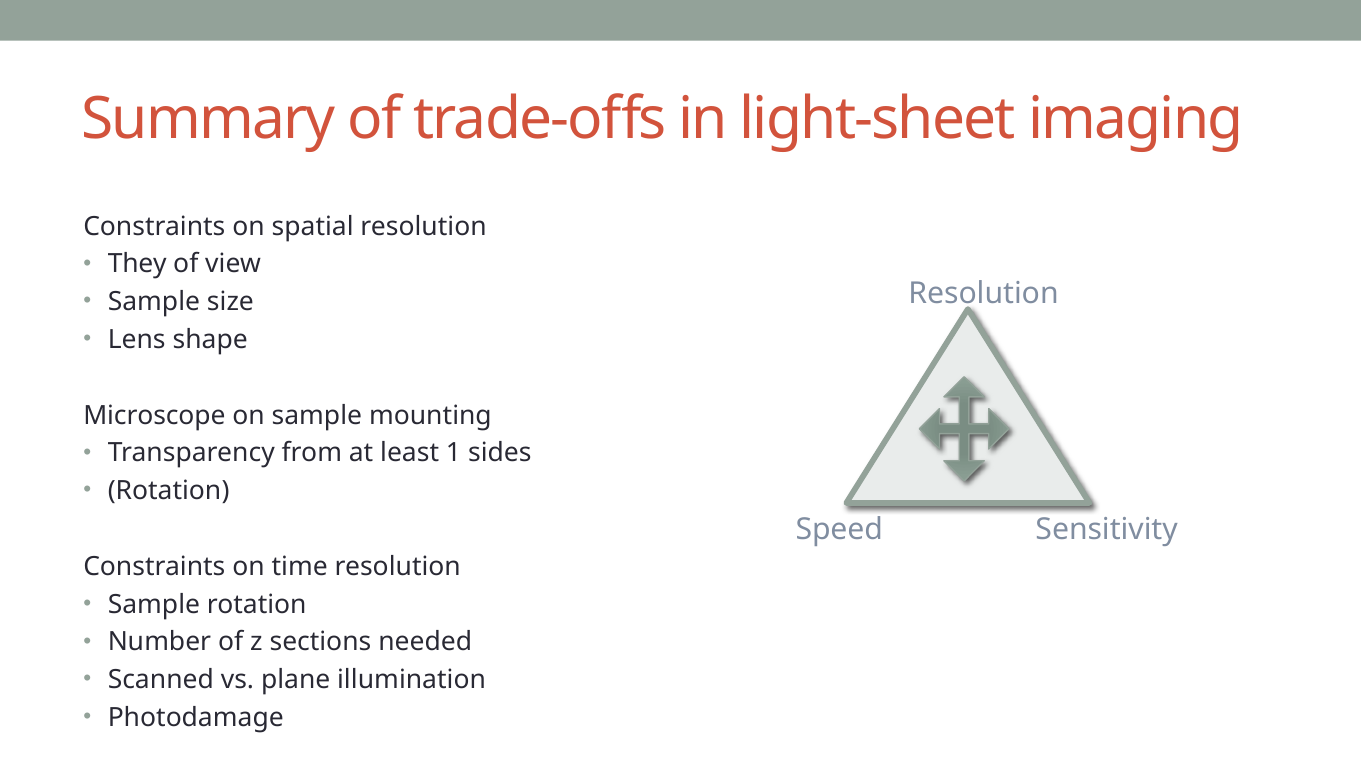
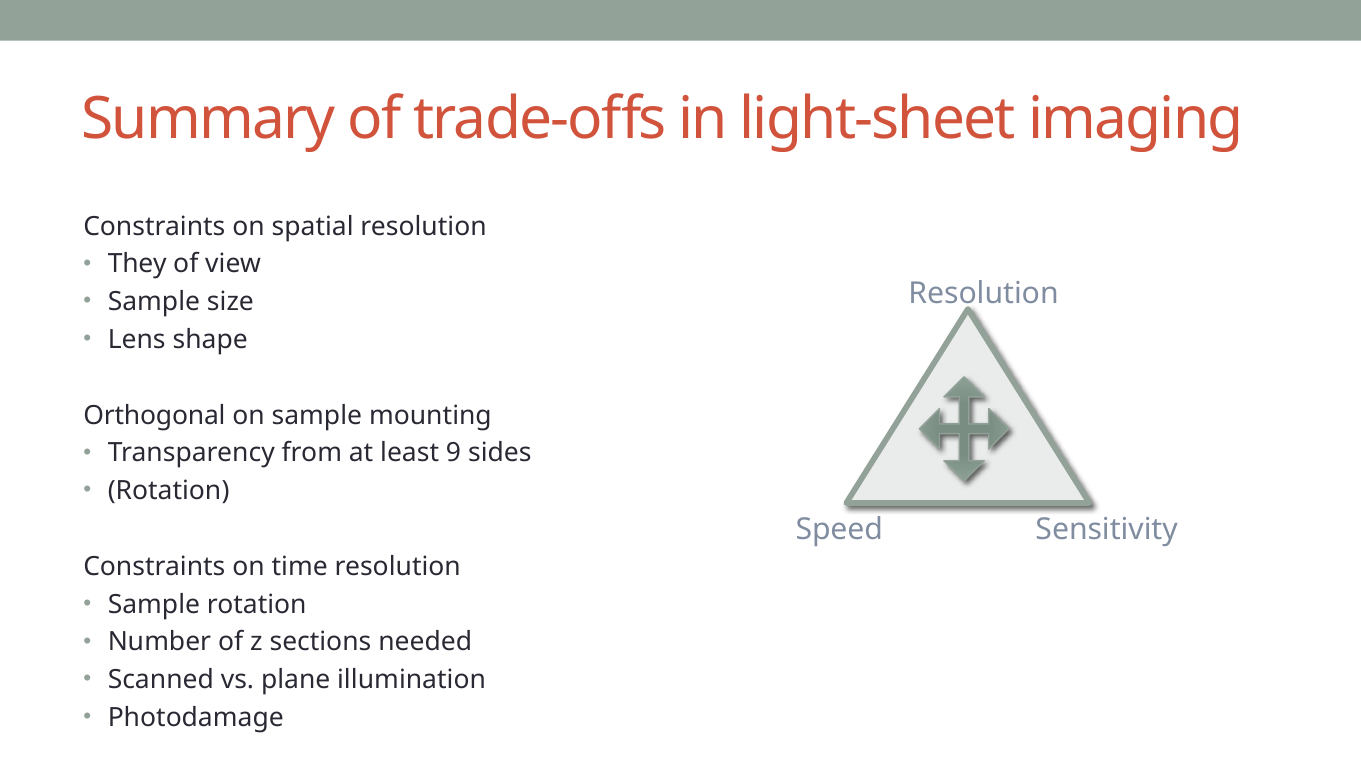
Microscope: Microscope -> Orthogonal
1: 1 -> 9
